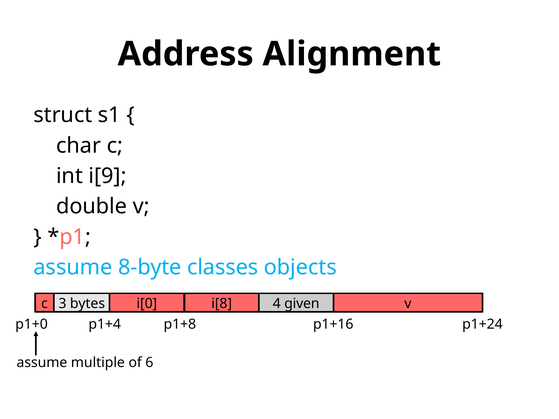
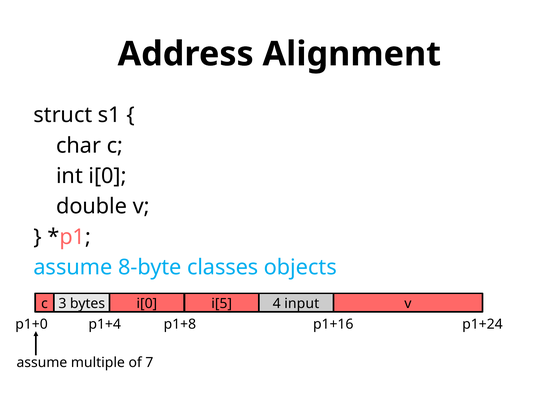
int i[9: i[9 -> i[0
i[8: i[8 -> i[5
given: given -> input
6: 6 -> 7
